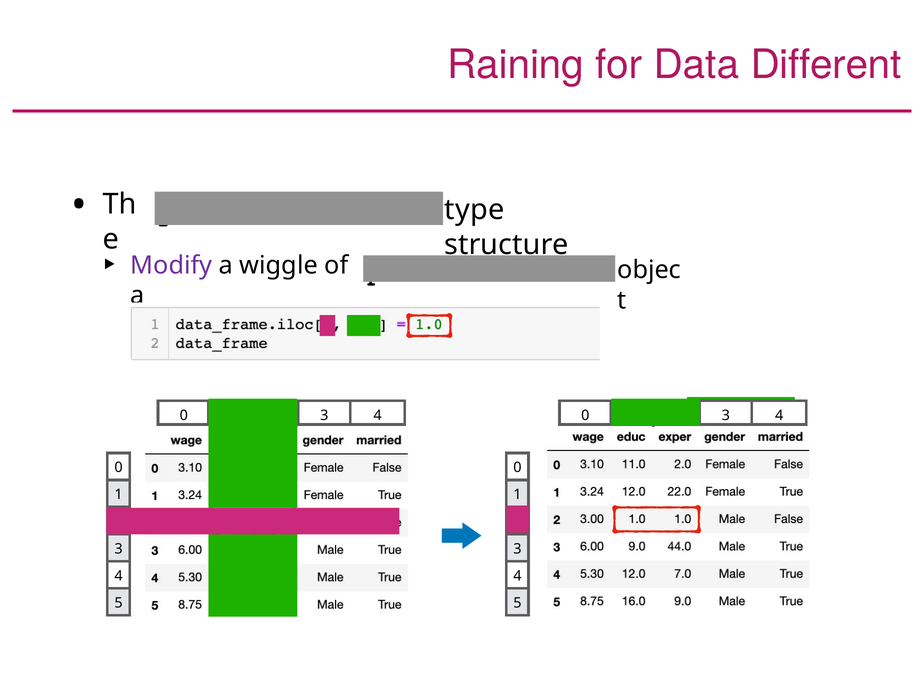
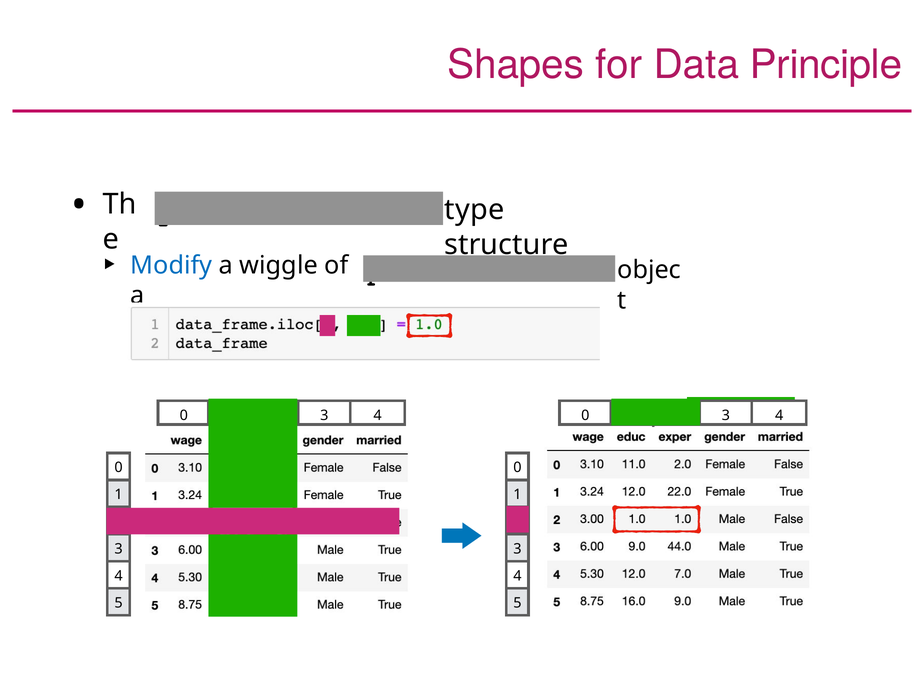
Raining: Raining -> Shapes
Different: Different -> Principle
Modify colour: purple -> blue
